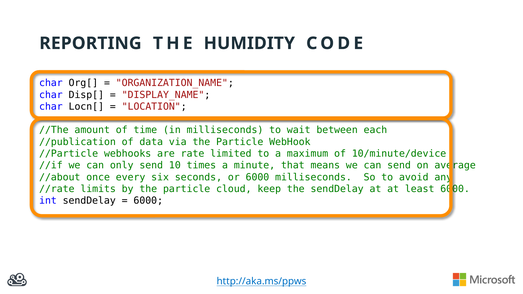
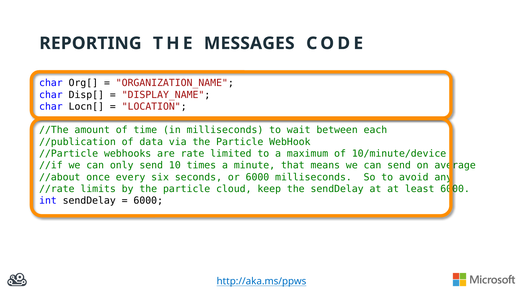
HUMIDITY: HUMIDITY -> MESSAGES
